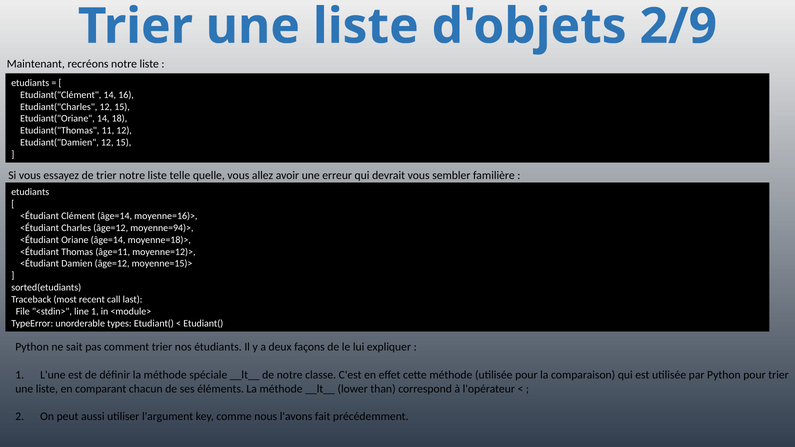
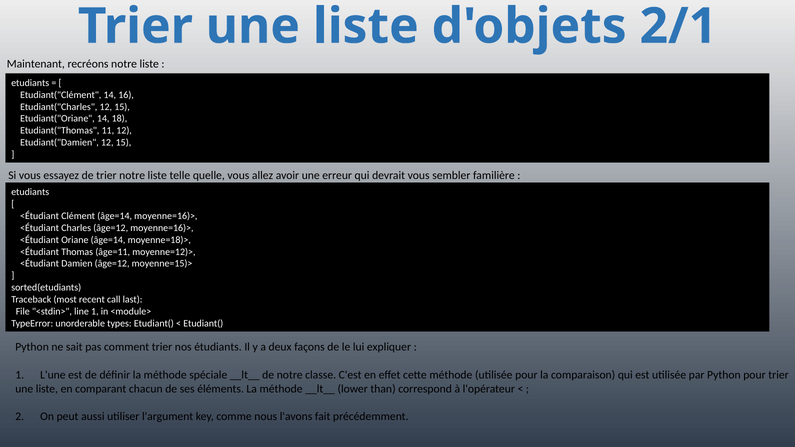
2/9: 2/9 -> 2/1
âge=12 moyenne=94)>: moyenne=94)> -> moyenne=16)>
